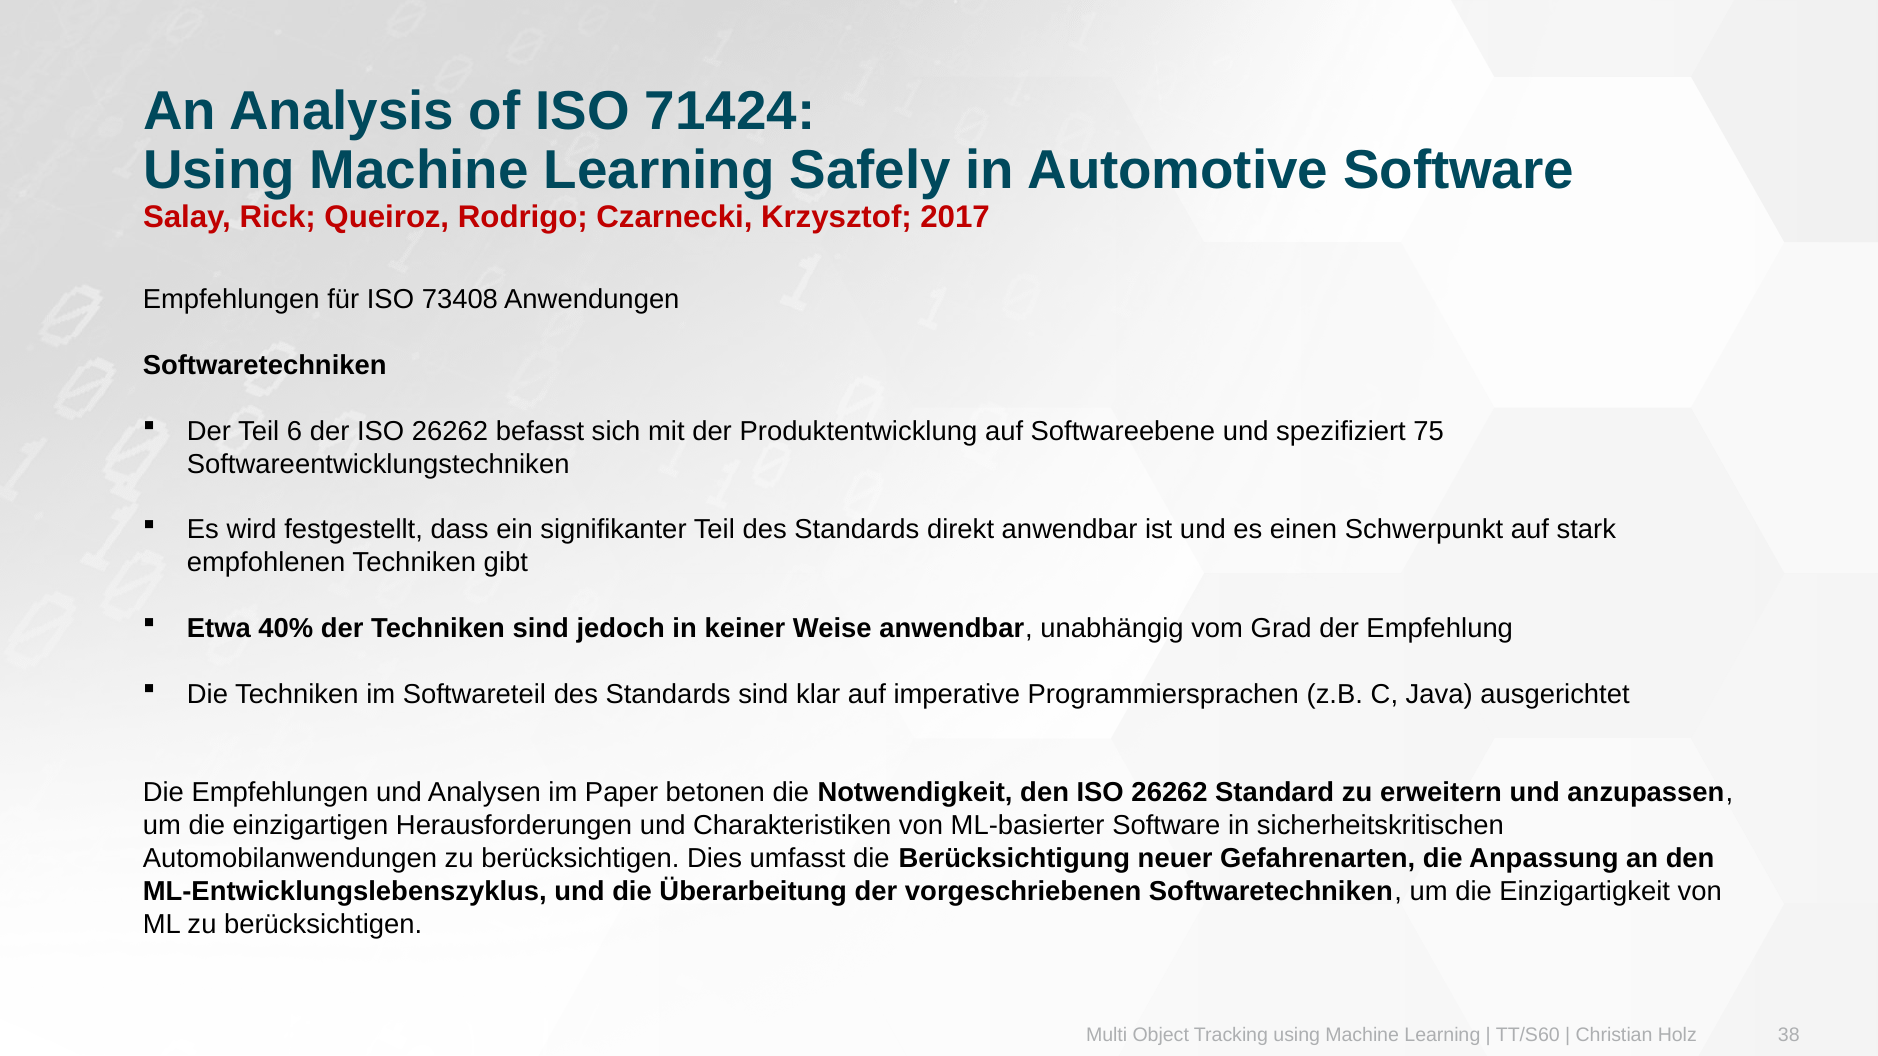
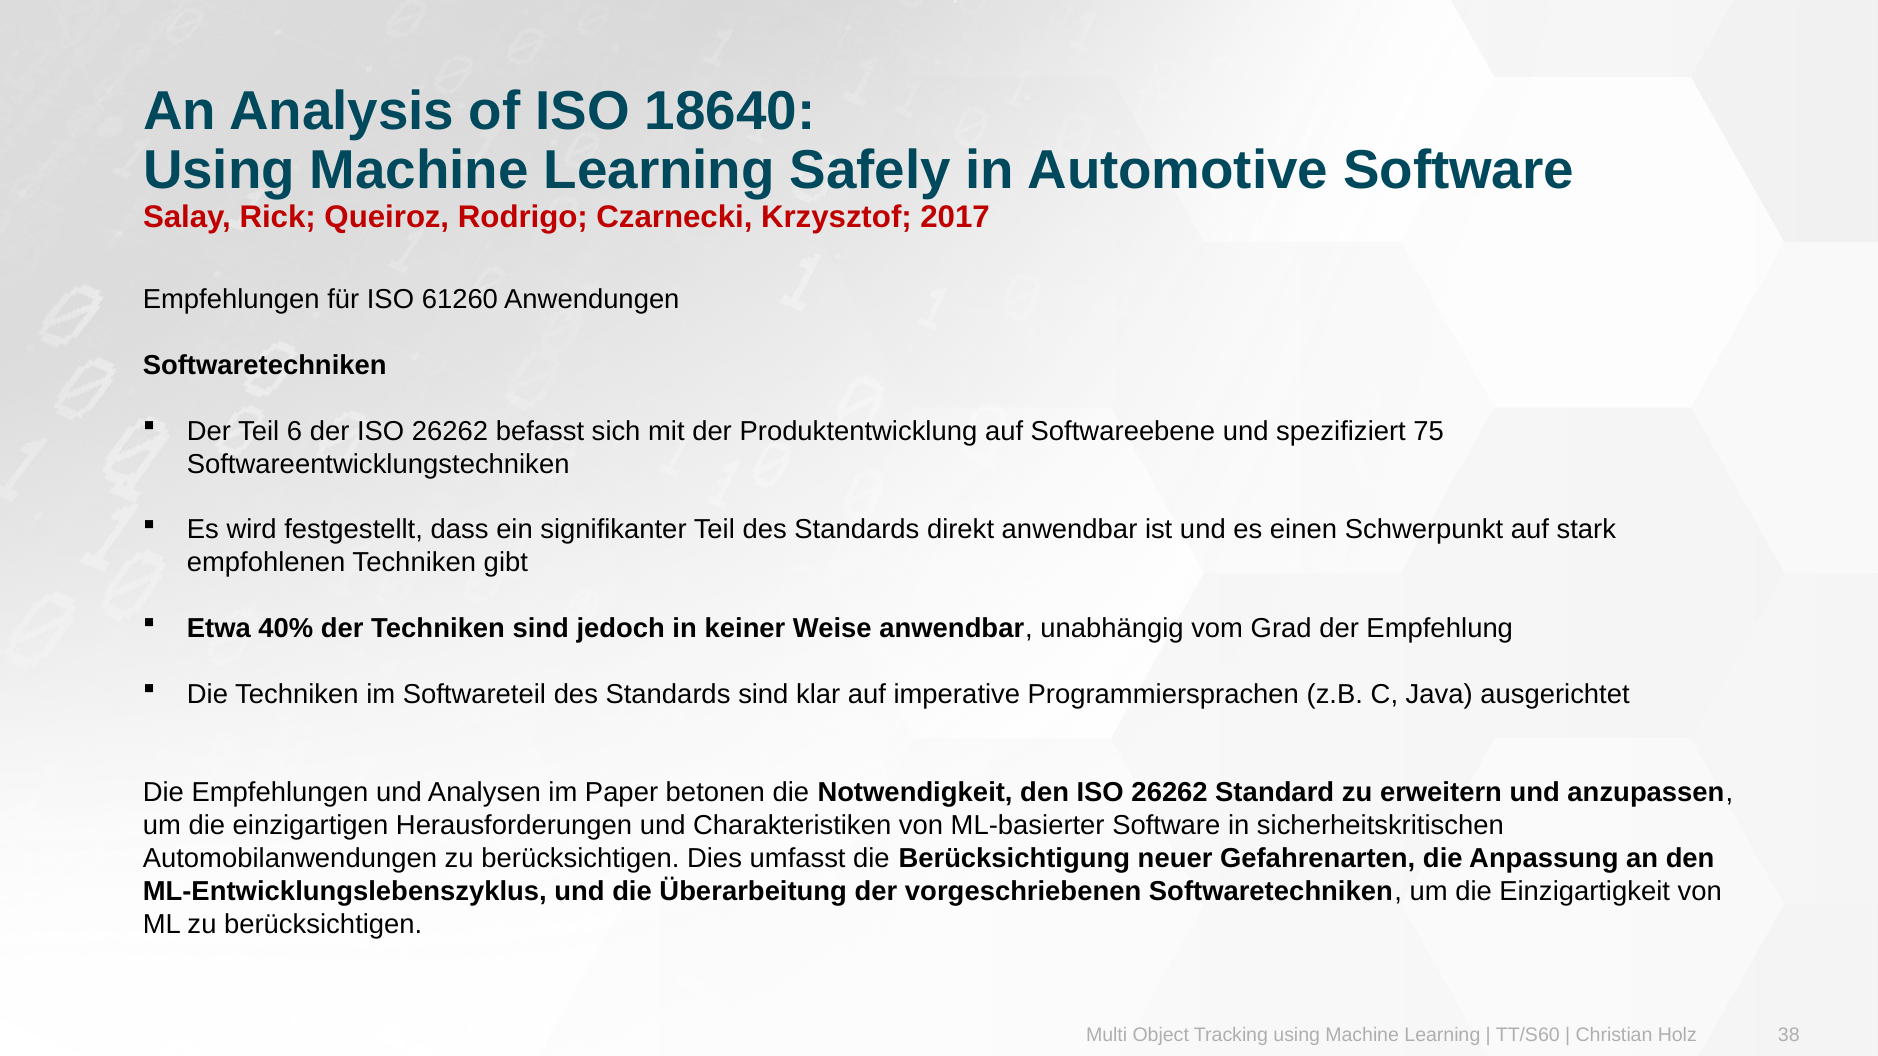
71424: 71424 -> 18640
73408: 73408 -> 61260
